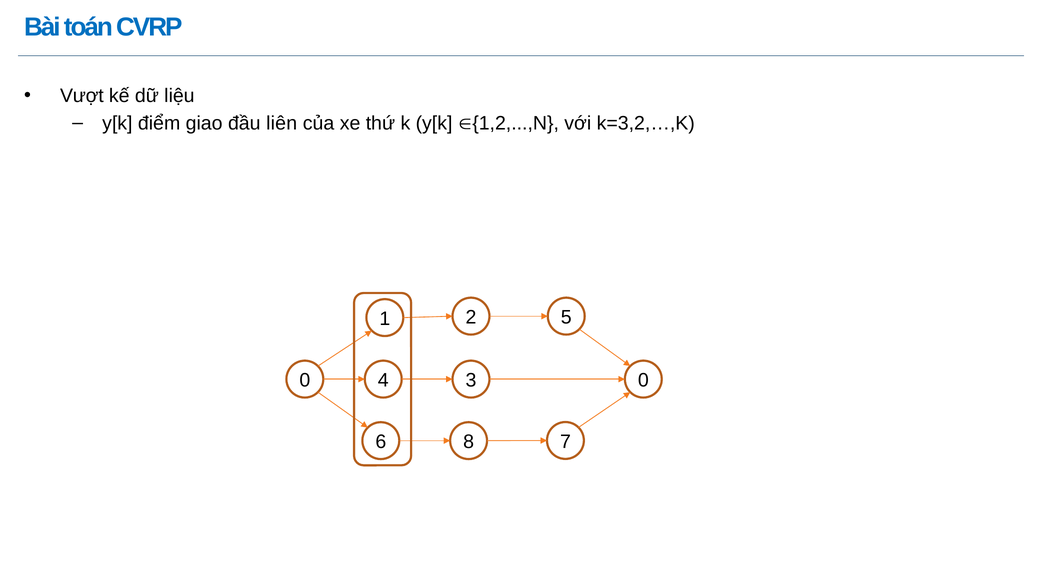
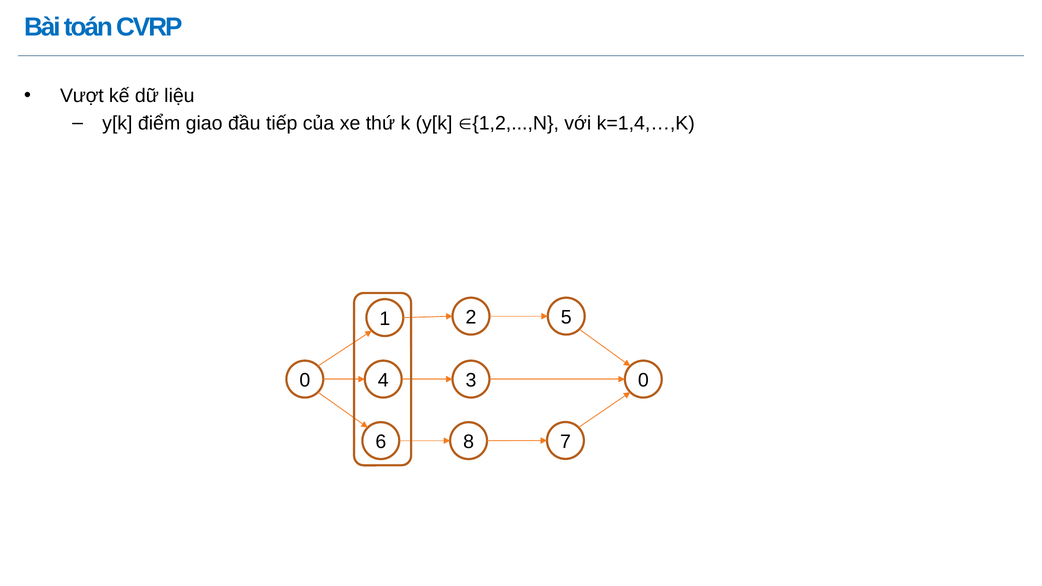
liên: liên -> tiếp
k=3,2,…,K: k=3,2,…,K -> k=1,4,…,K
